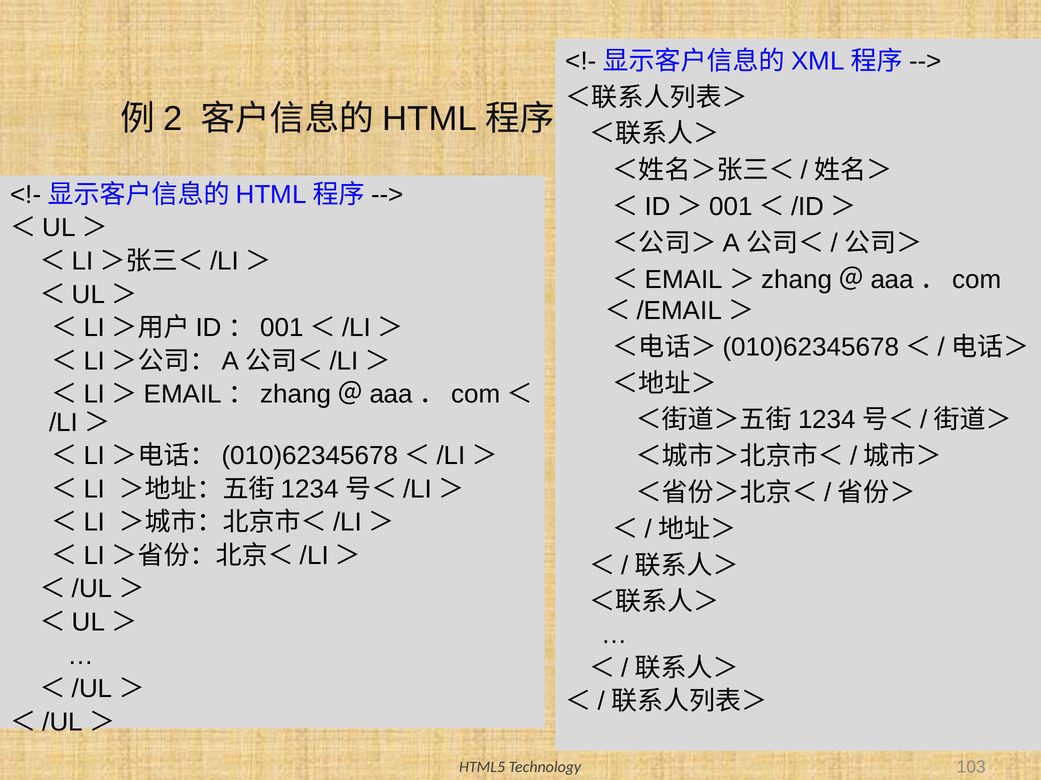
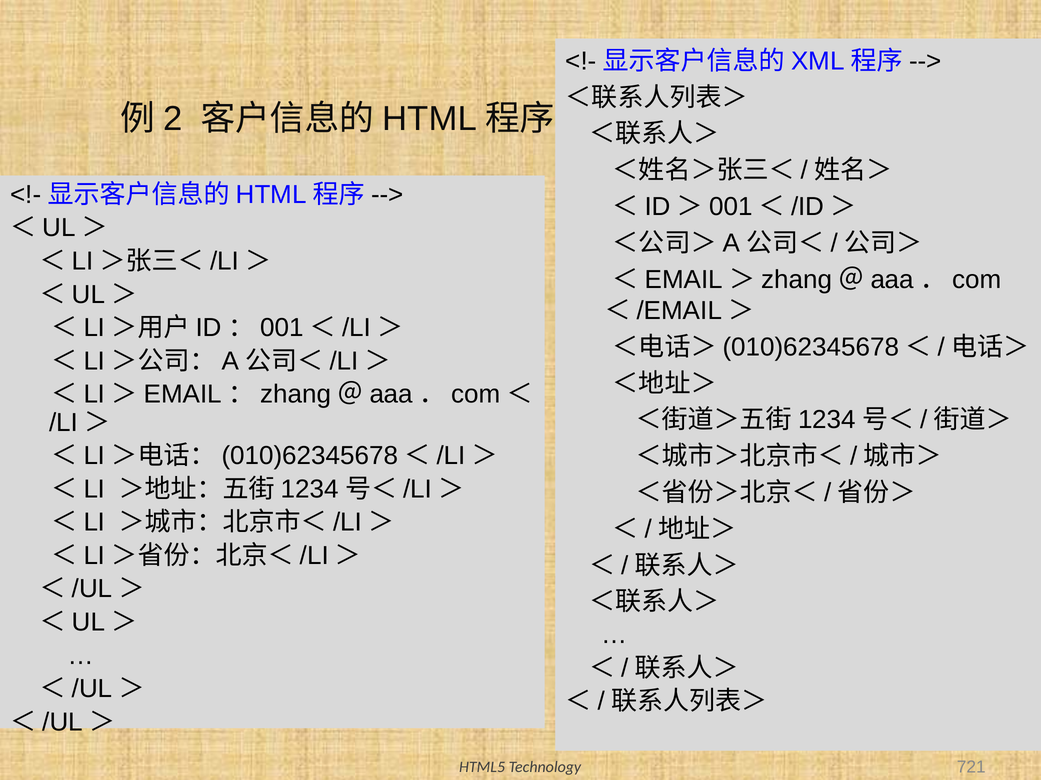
103: 103 -> 721
